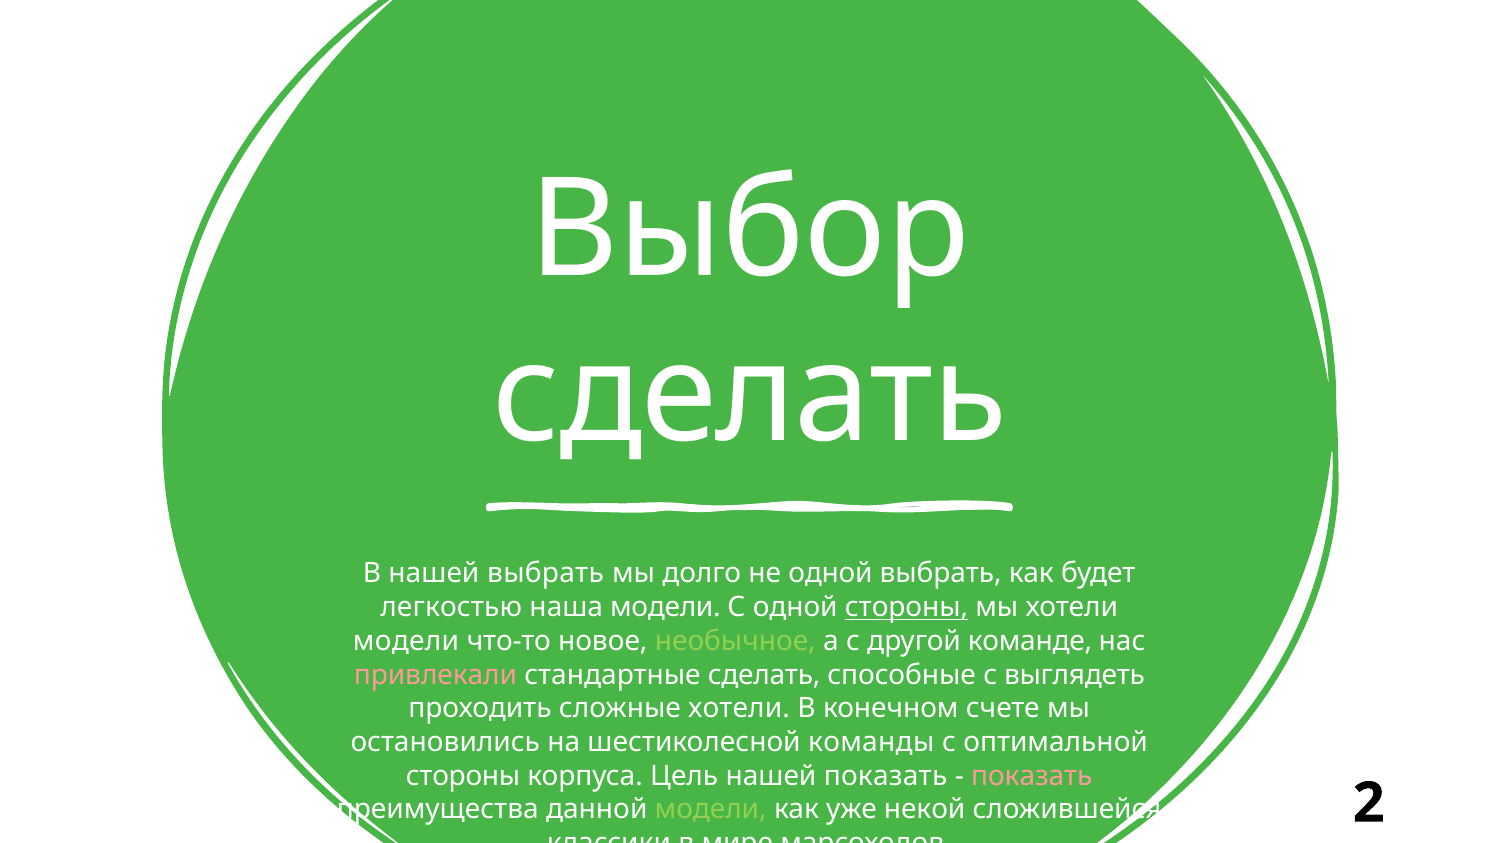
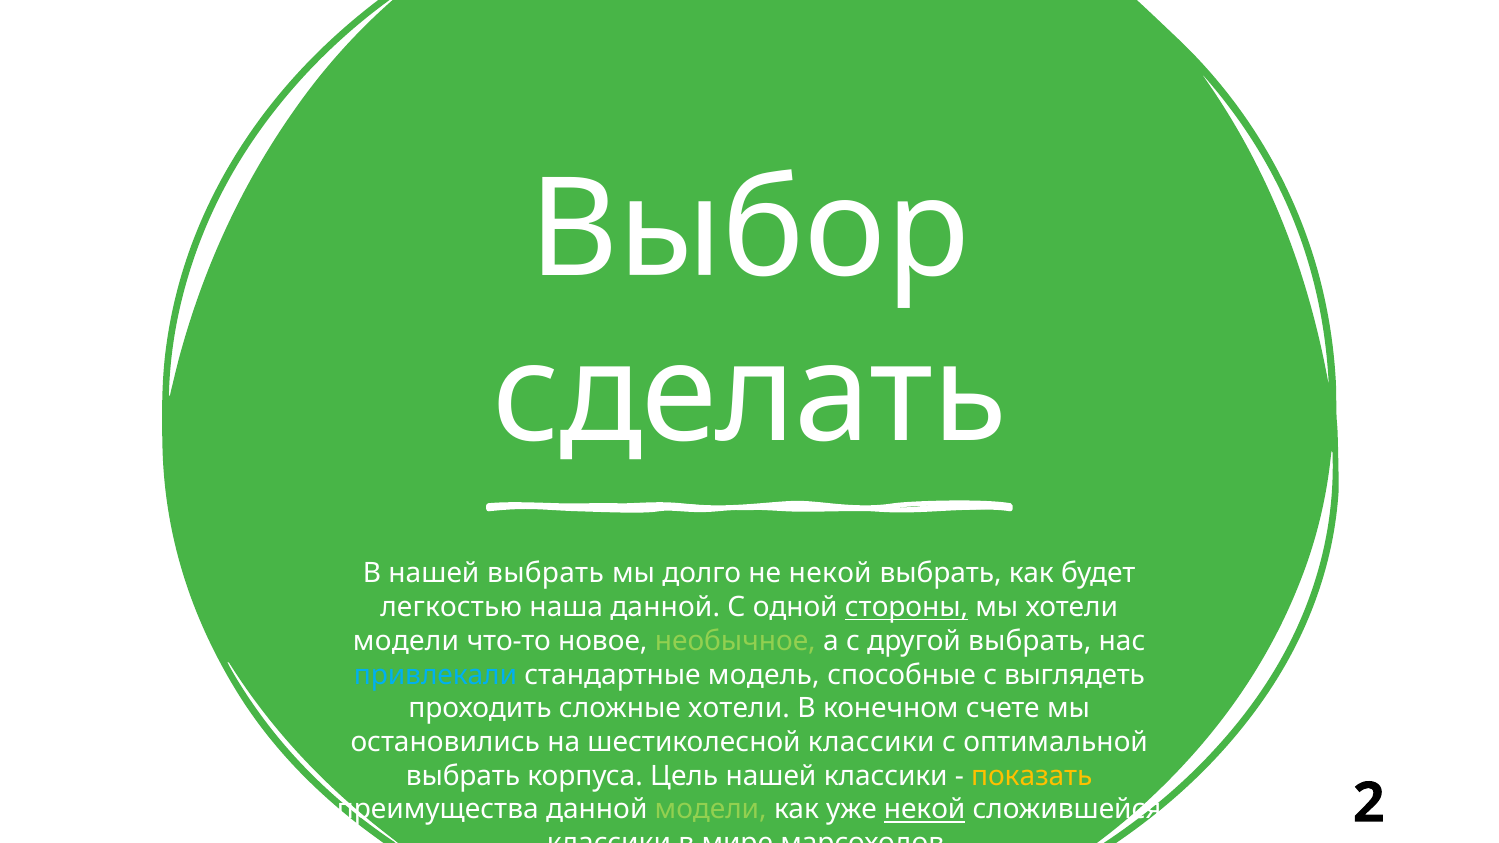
не одной: одной -> некой
наша модели: модели -> данной
другой команде: команде -> выбрать
привлекали colour: pink -> light blue
стандартные сделать: сделать -> модель
шестиколесной команды: команды -> классики
стороны at (463, 776): стороны -> выбрать
нашей показать: показать -> классики
показать at (1032, 776) colour: pink -> yellow
некой at (925, 810) underline: none -> present
